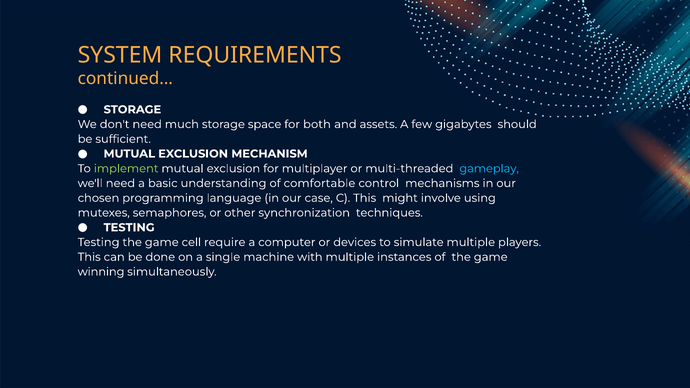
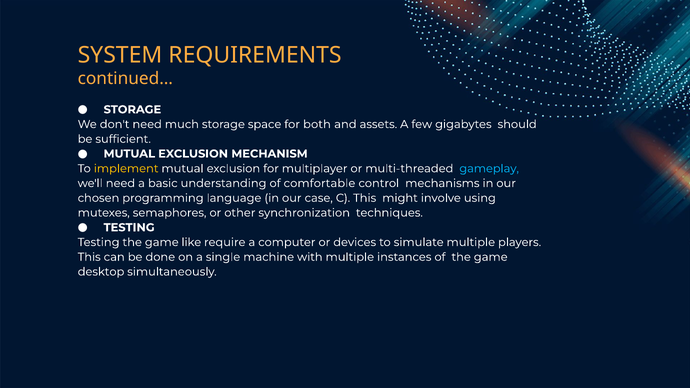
implement colour: light green -> yellow
cell: cell -> like
winning: winning -> desktop
